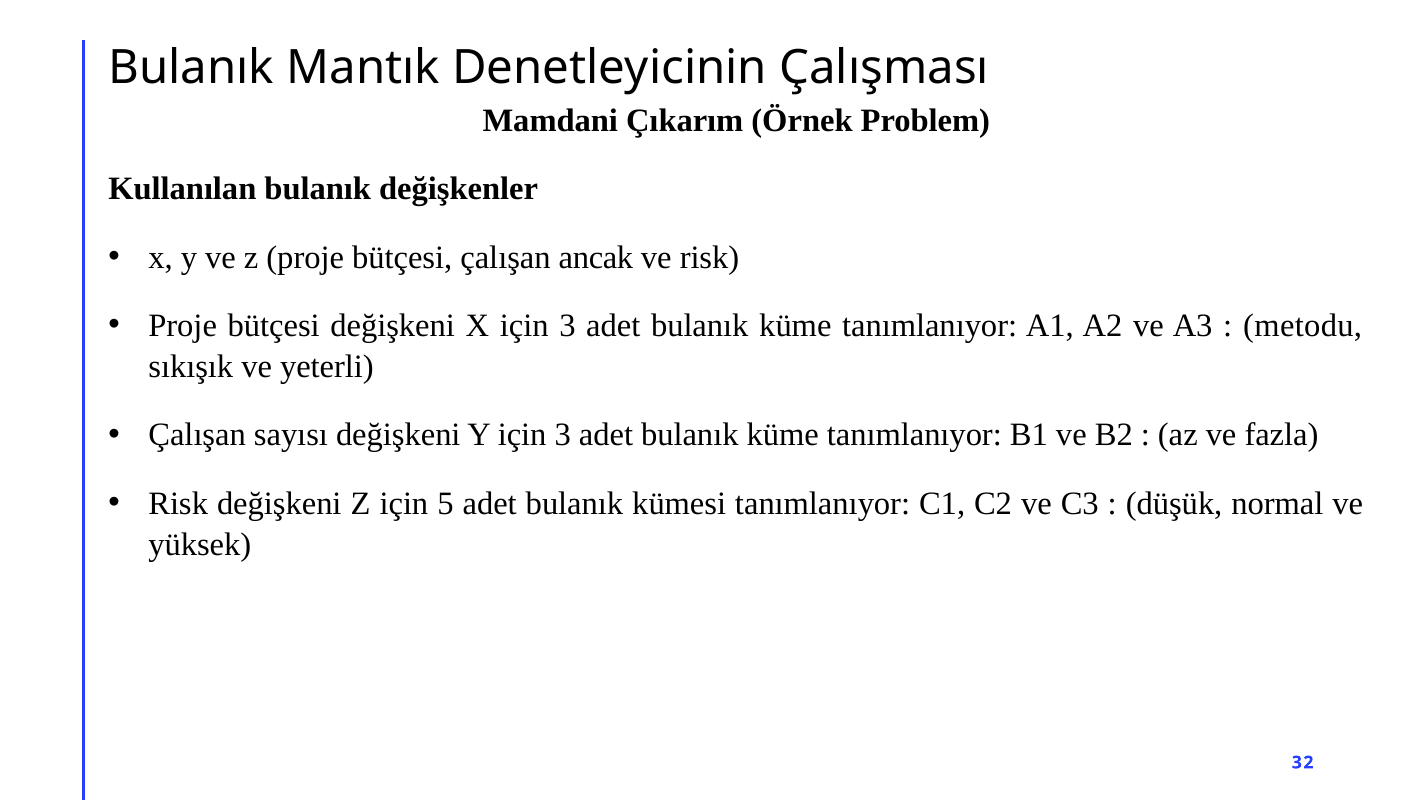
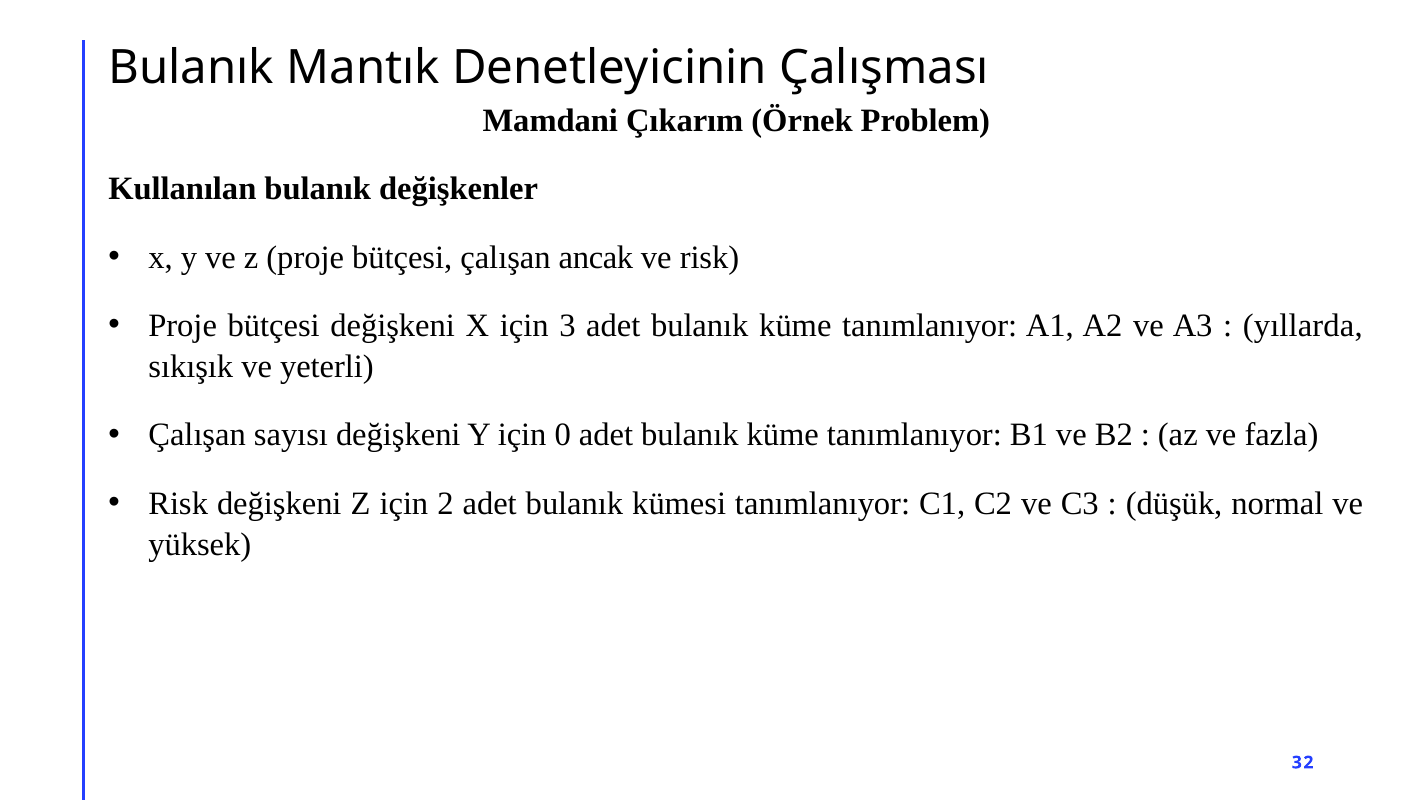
metodu: metodu -> yıllarda
Y için 3: 3 -> 0
5: 5 -> 2
